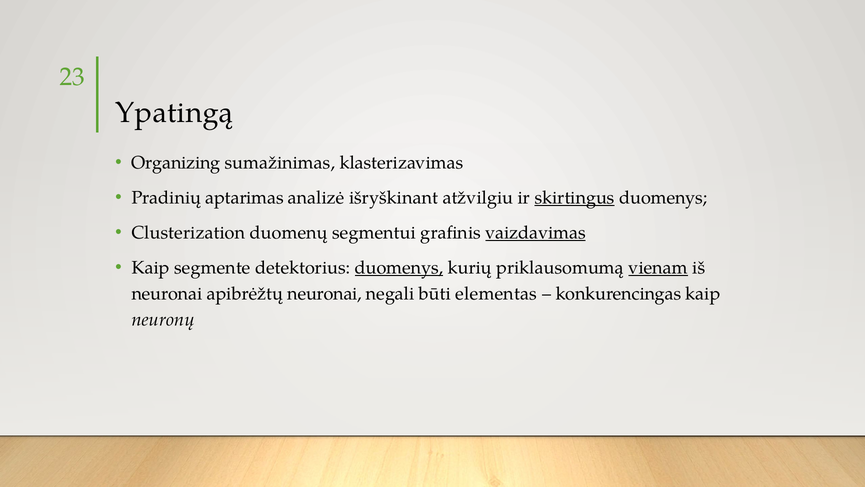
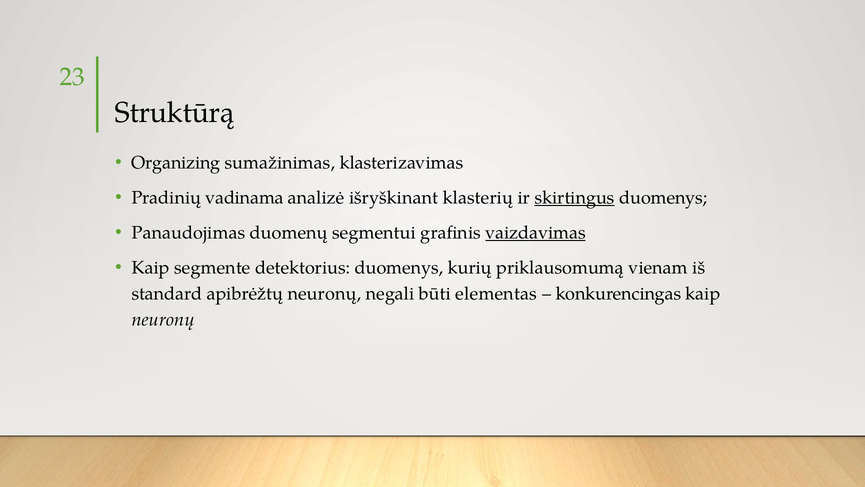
Ypatingą: Ypatingą -> Struktūrą
aptarimas: aptarimas -> vadinama
atžvilgiu: atžvilgiu -> klasterių
Clusterization: Clusterization -> Panaudojimas
duomenys at (399, 268) underline: present -> none
vienam underline: present -> none
neuronai at (167, 294): neuronai -> standard
apibrėžtų neuronai: neuronai -> neuronų
